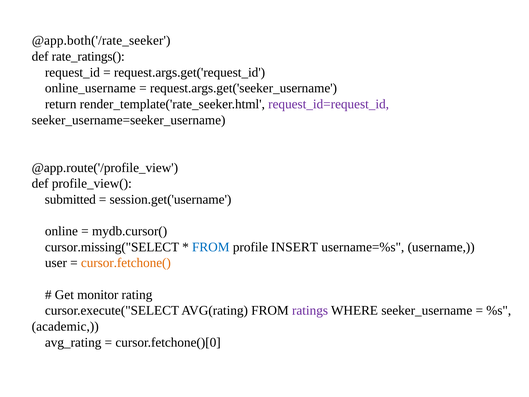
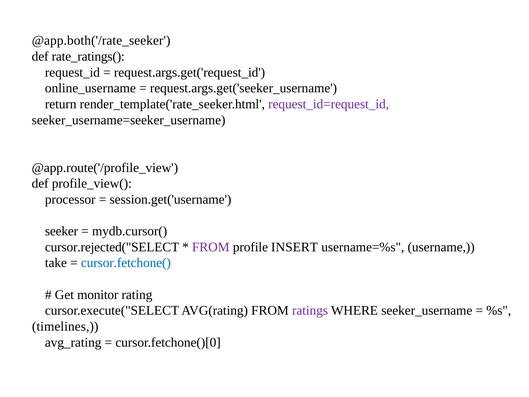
submitted: submitted -> processor
online: online -> seeker
cursor.missing("SELECT: cursor.missing("SELECT -> cursor.rejected("SELECT
FROM at (211, 247) colour: blue -> purple
user: user -> take
cursor.fetchone( colour: orange -> blue
academic: academic -> timelines
